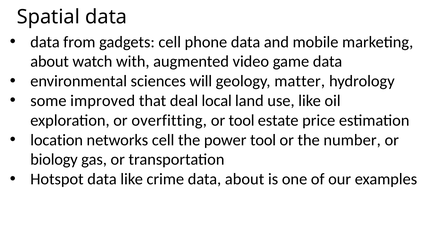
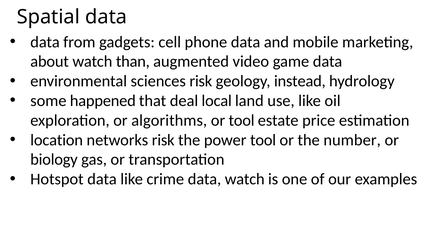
with: with -> than
sciences will: will -> risk
matter: matter -> instead
improved: improved -> happened
overfitting: overfitting -> algorithms
networks cell: cell -> risk
data about: about -> watch
